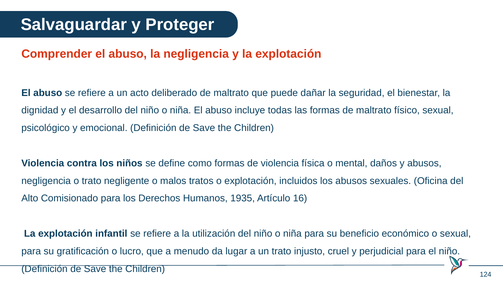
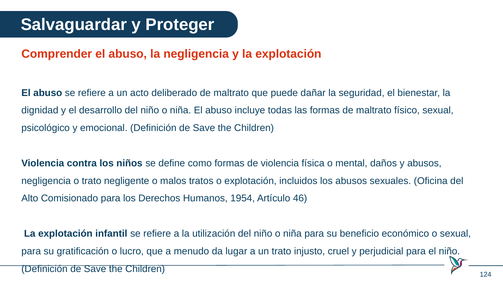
1935: 1935 -> 1954
16: 16 -> 46
